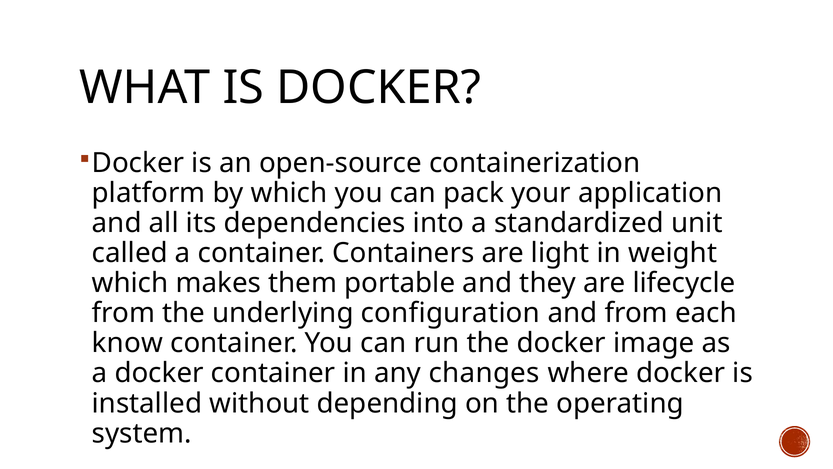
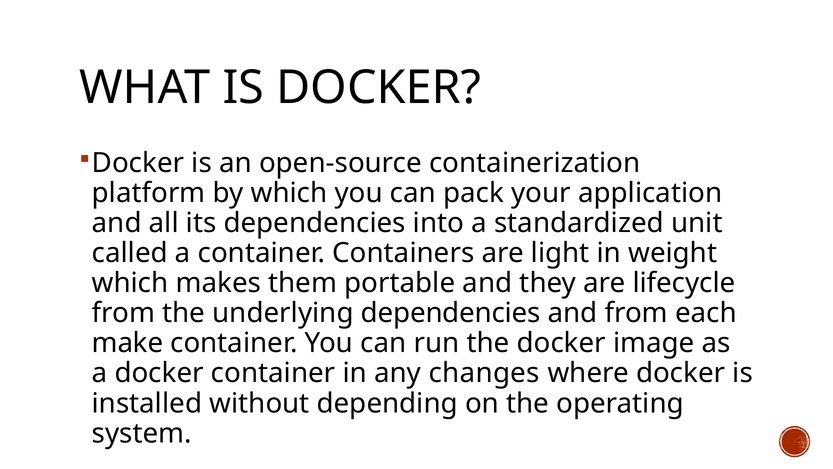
underlying configuration: configuration -> dependencies
know: know -> make
